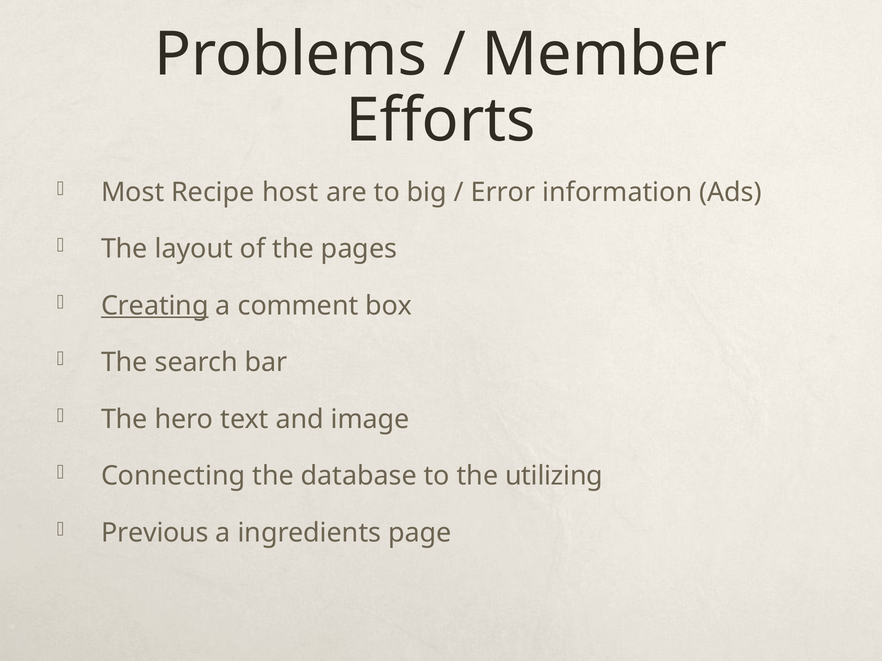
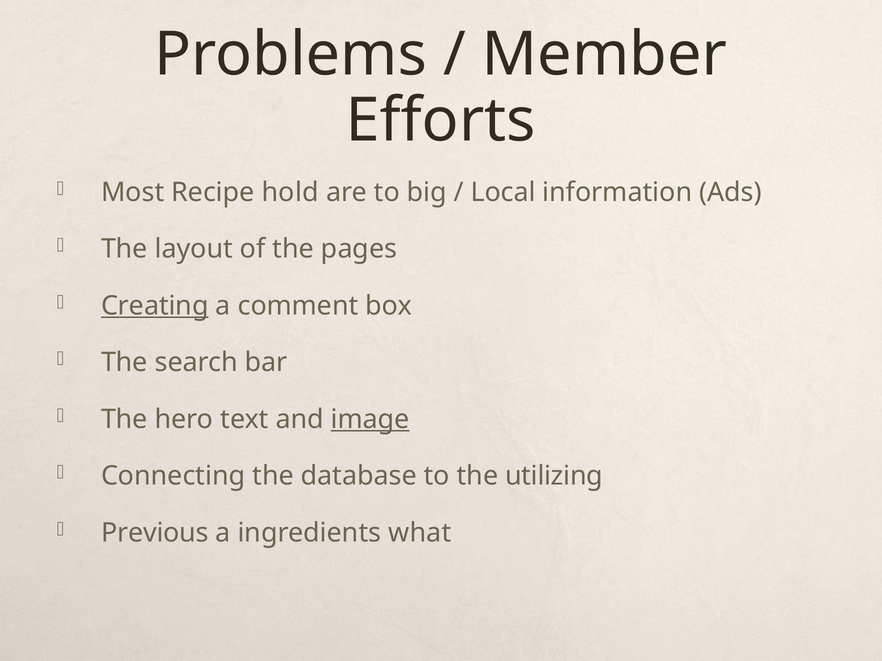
host: host -> hold
Error: Error -> Local
image underline: none -> present
page: page -> what
